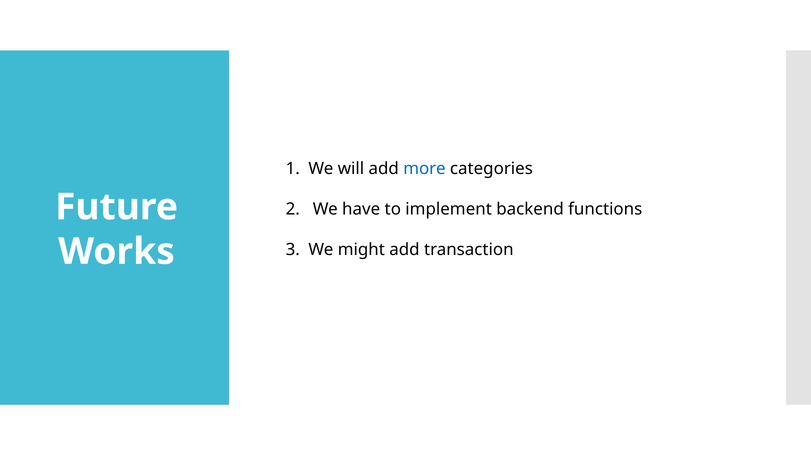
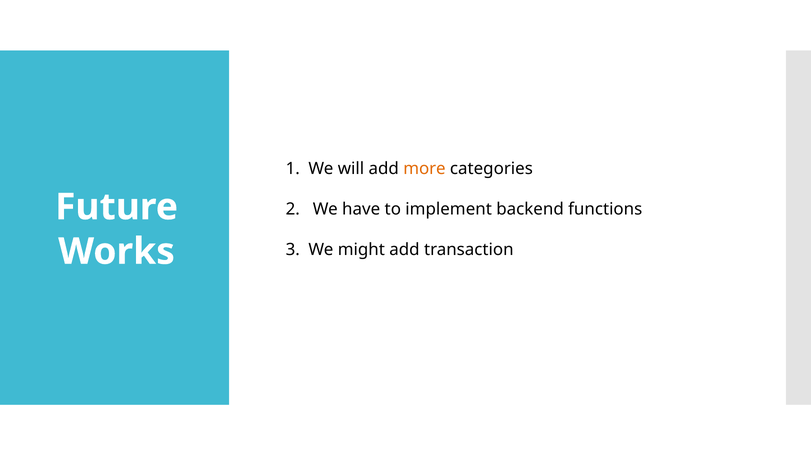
more colour: blue -> orange
